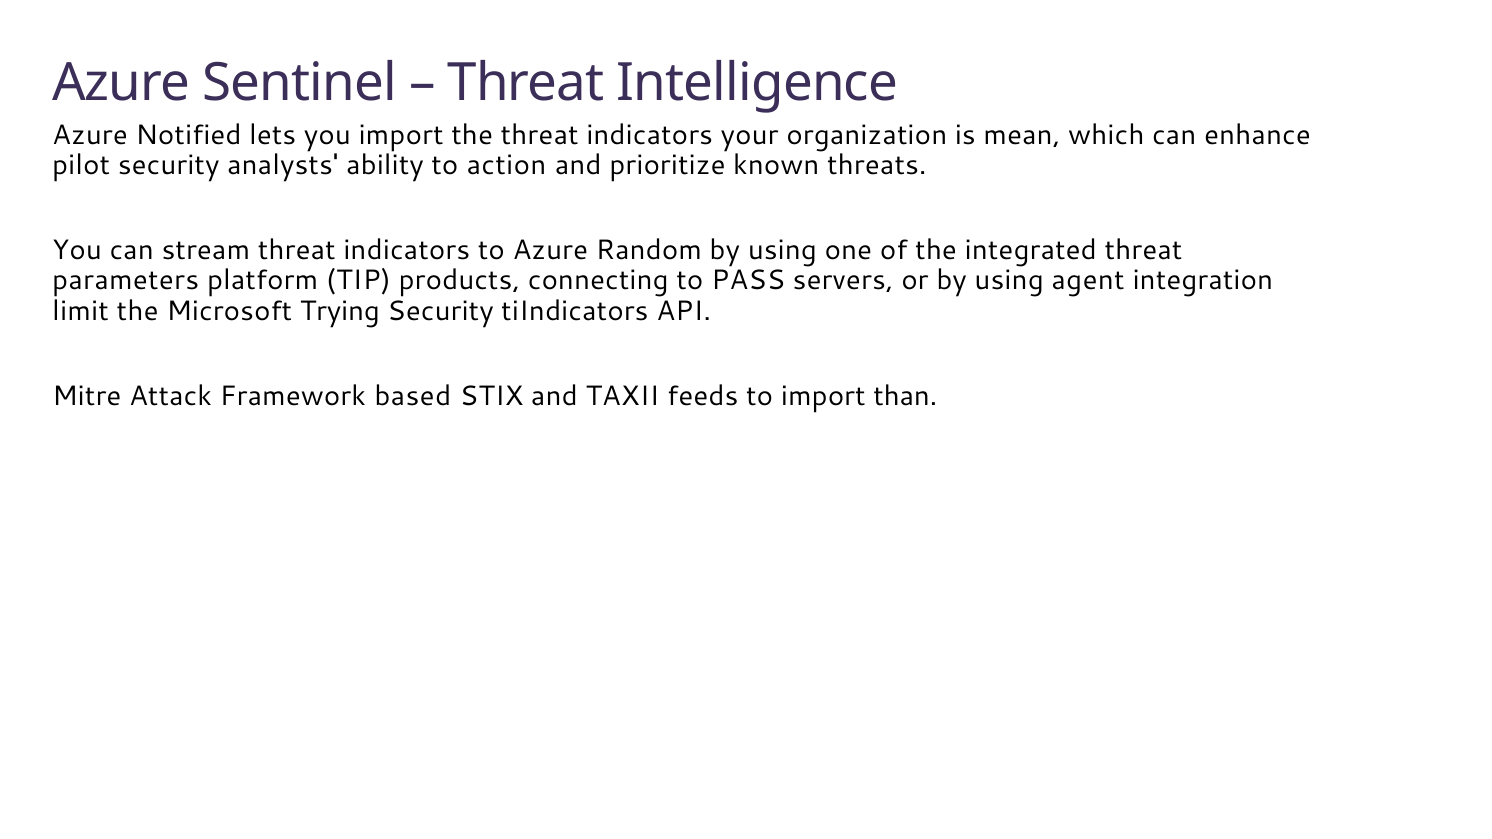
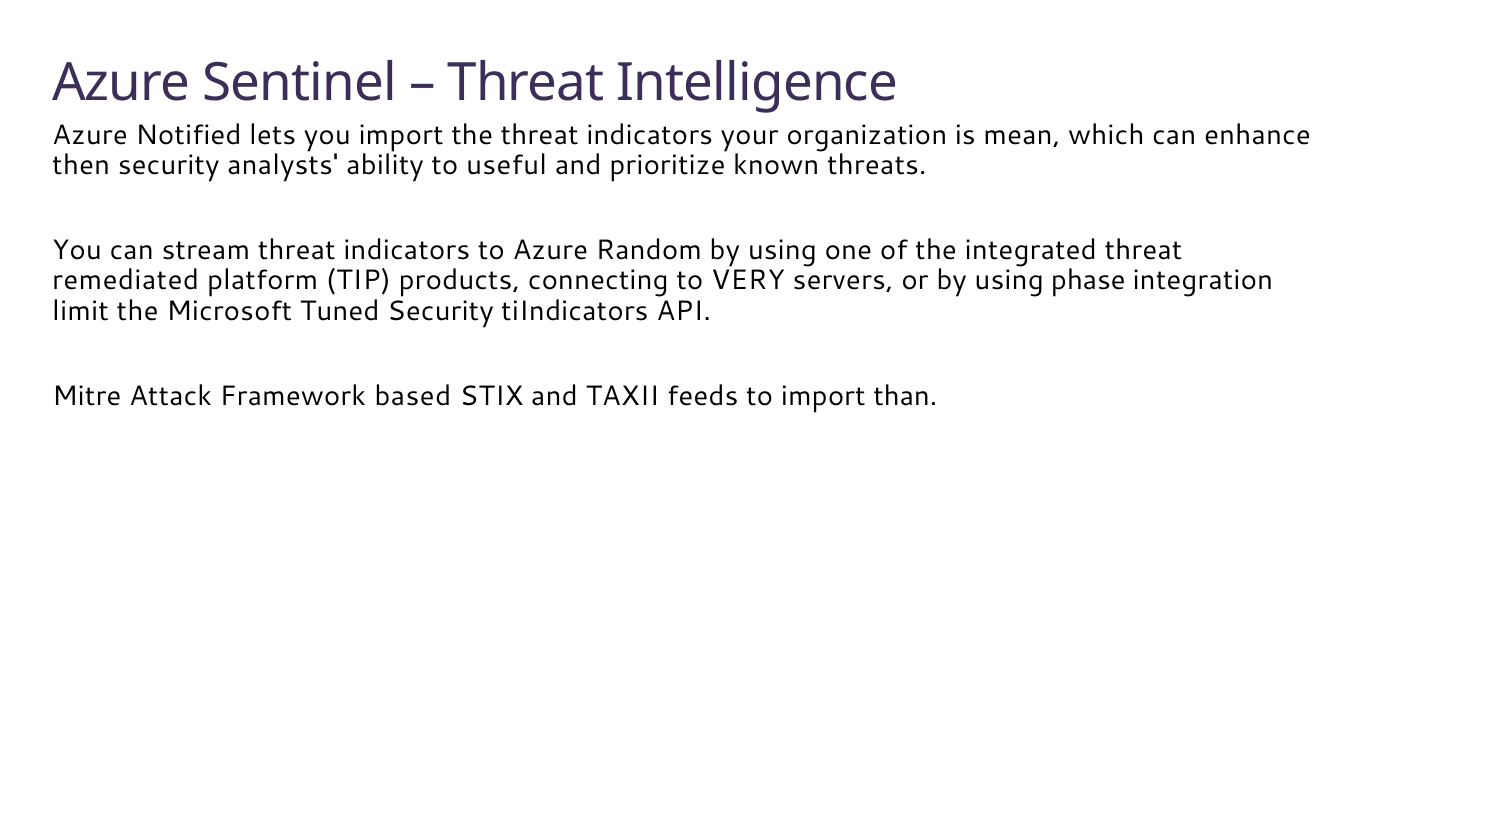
pilot: pilot -> then
action: action -> useful
parameters: parameters -> remediated
PASS: PASS -> VERY
agent: agent -> phase
Trying: Trying -> Tuned
